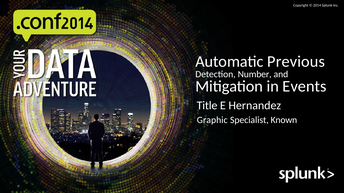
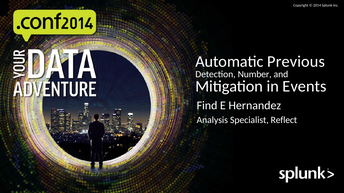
Title: Title -> Find
Graphic: Graphic -> Analysis
Known: Known -> Reflect
